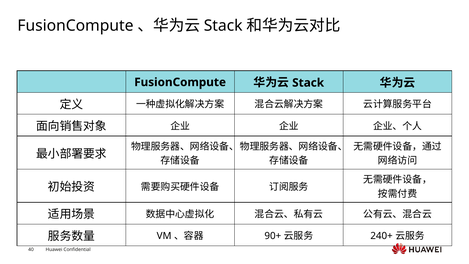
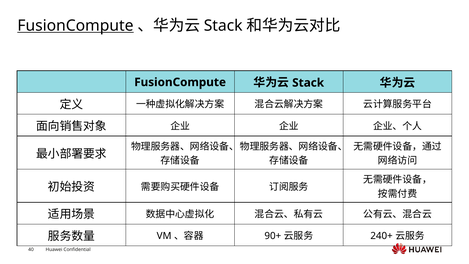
FusionCompute at (75, 26) underline: none -> present
